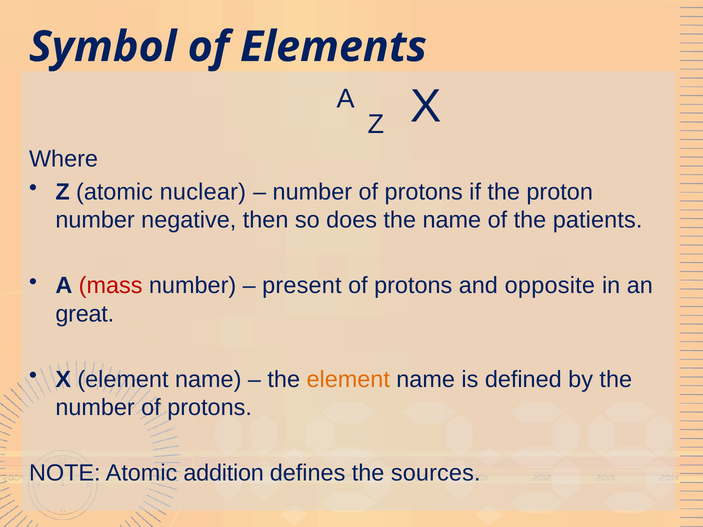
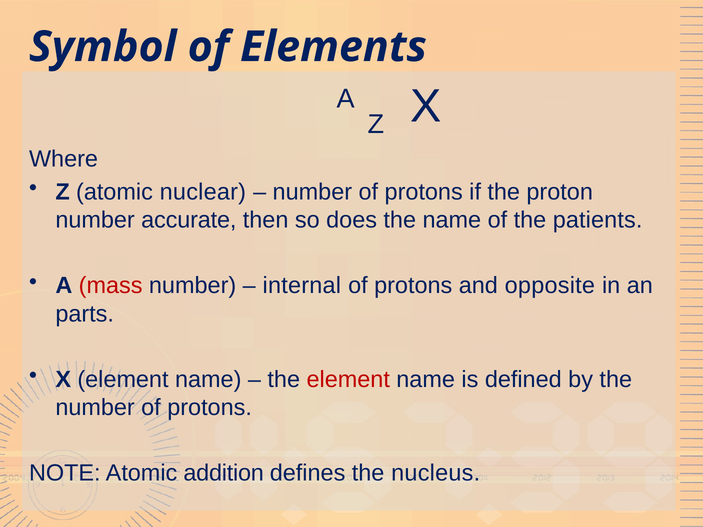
negative: negative -> accurate
present: present -> internal
great: great -> parts
element at (348, 380) colour: orange -> red
sources: sources -> nucleus
